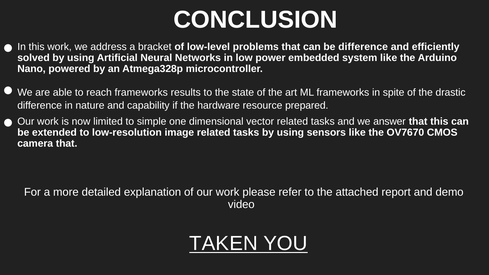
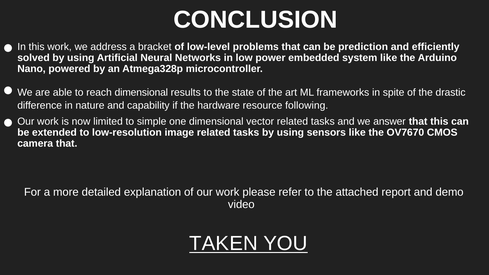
be difference: difference -> prediction
reach frameworks: frameworks -> dimensional
prepared: prepared -> following
